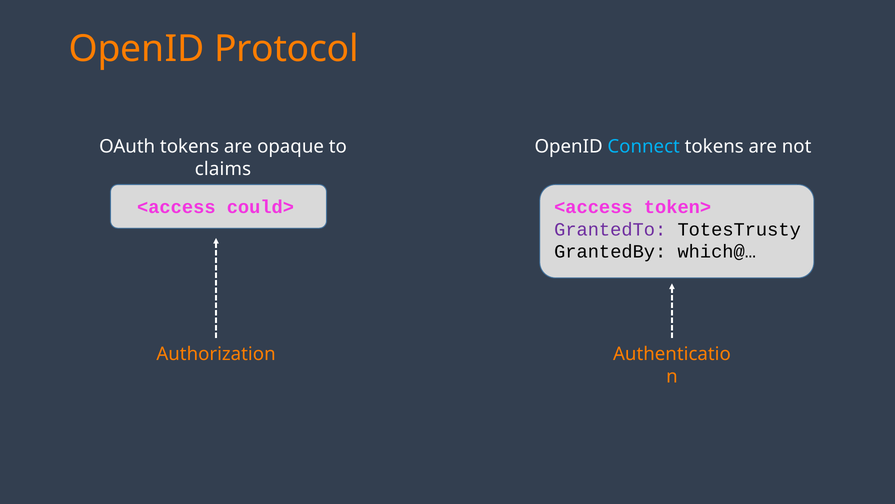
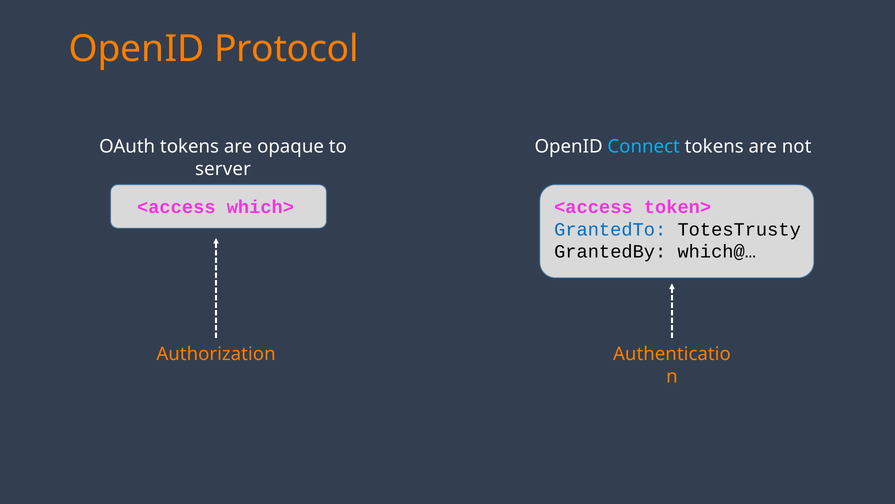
claims: claims -> server
could>: could> -> which>
GrantedTo colour: purple -> blue
